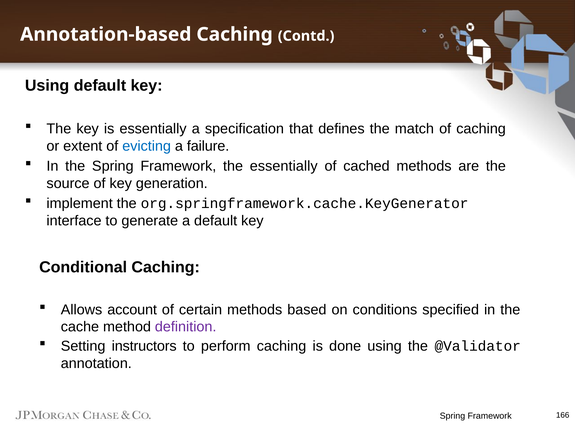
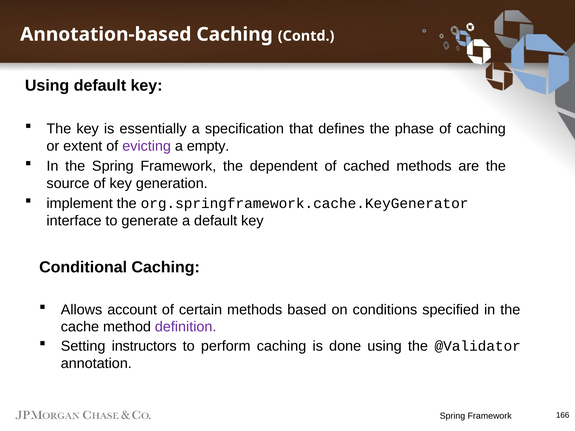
match: match -> phase
evicting colour: blue -> purple
failure: failure -> empty
the essentially: essentially -> dependent
